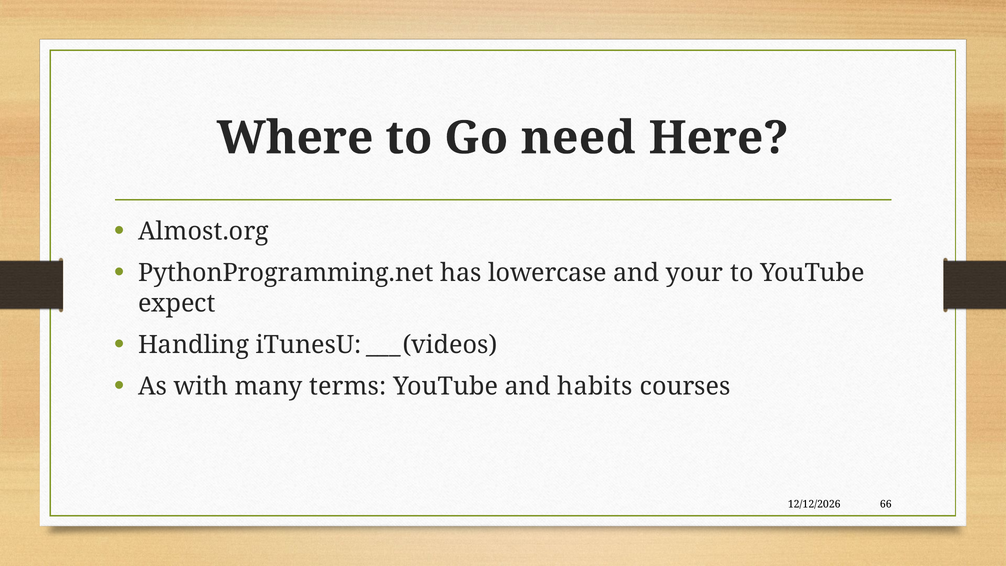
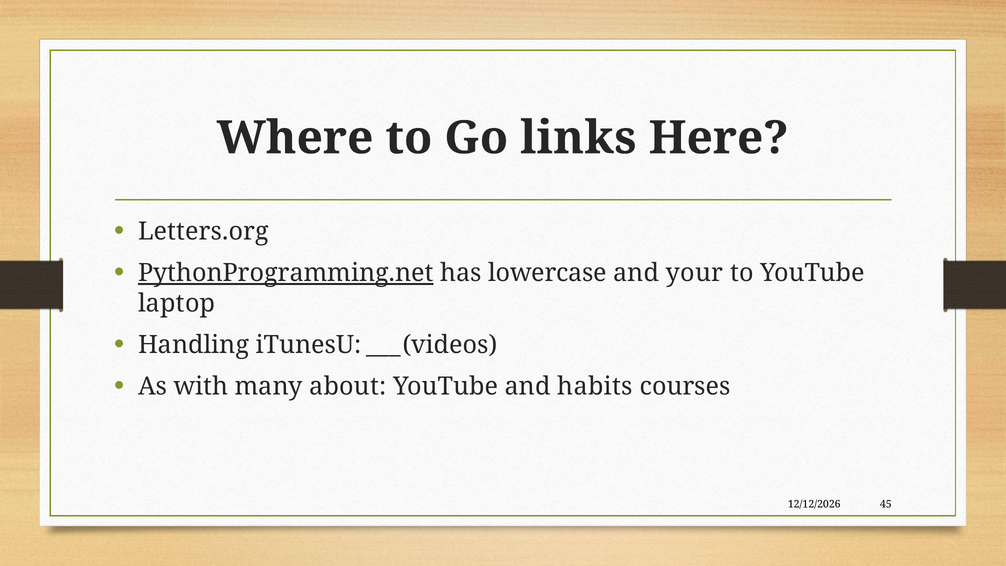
need: need -> links
Almost.org: Almost.org -> Letters.org
PythonProgramming.net underline: none -> present
expect: expect -> laptop
terms: terms -> about
66: 66 -> 45
